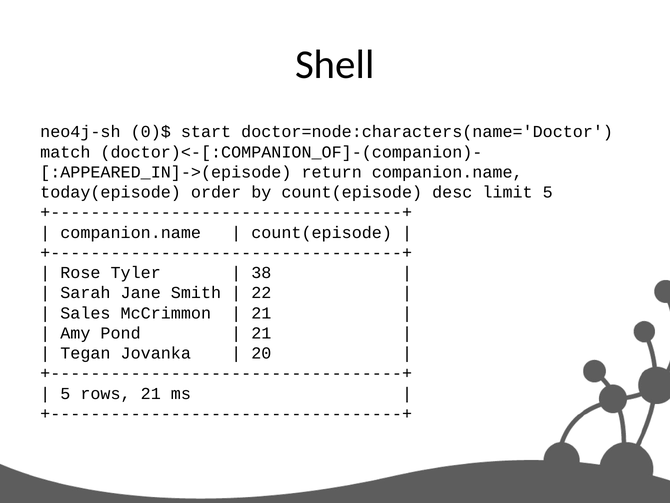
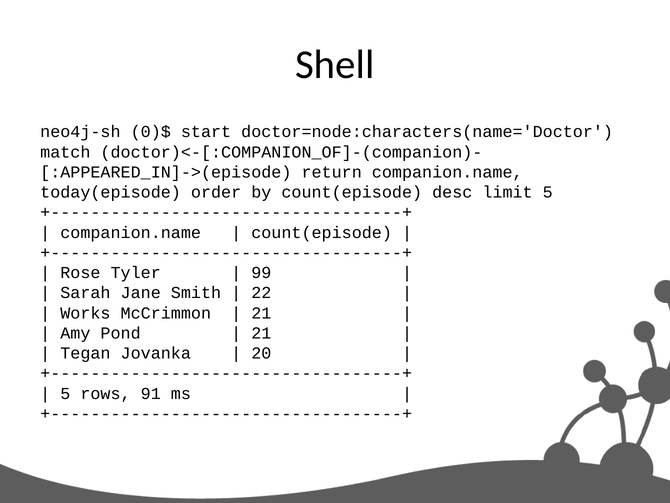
38: 38 -> 99
Sales: Sales -> Works
rows 21: 21 -> 91
